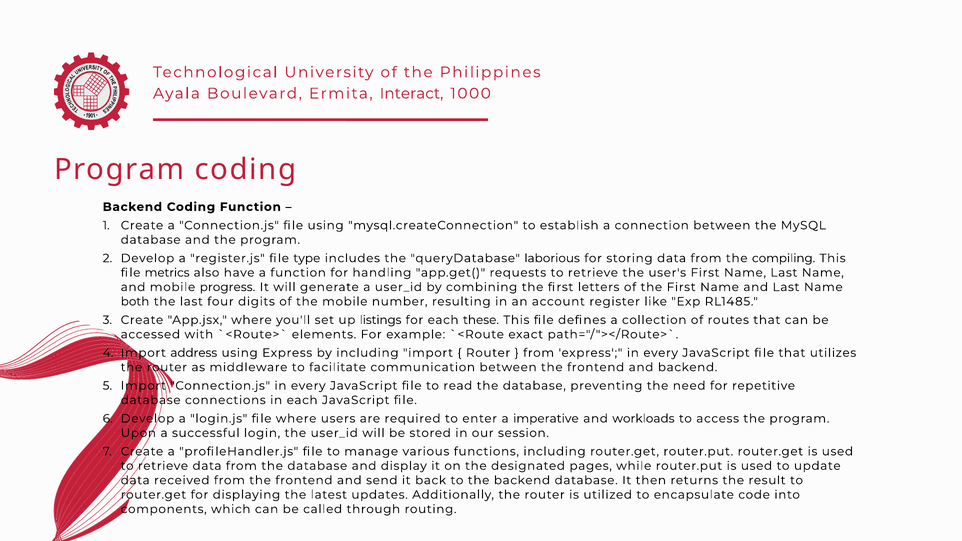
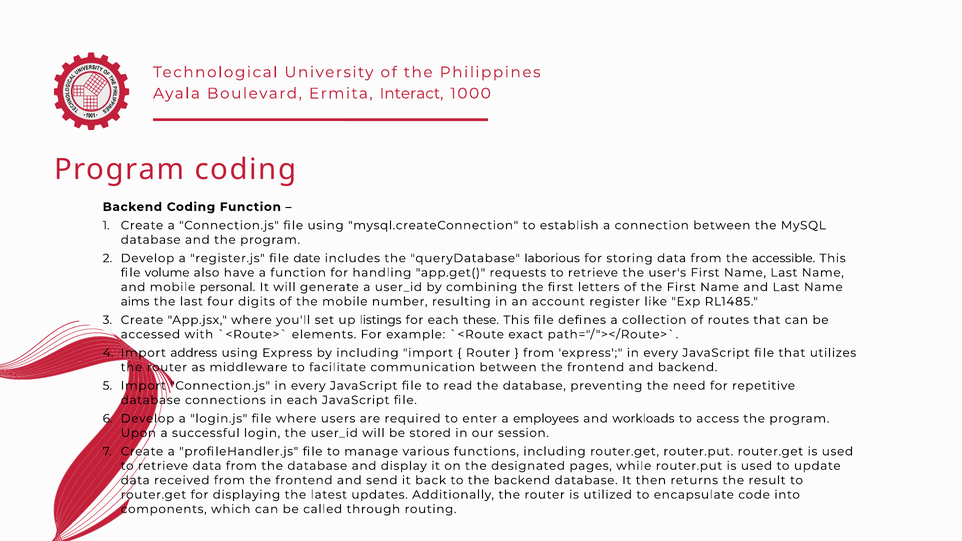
type: type -> date
compiling: compiling -> accessible
metrics: metrics -> volume
progress: progress -> personal
both: both -> aims
imperative: imperative -> employees
